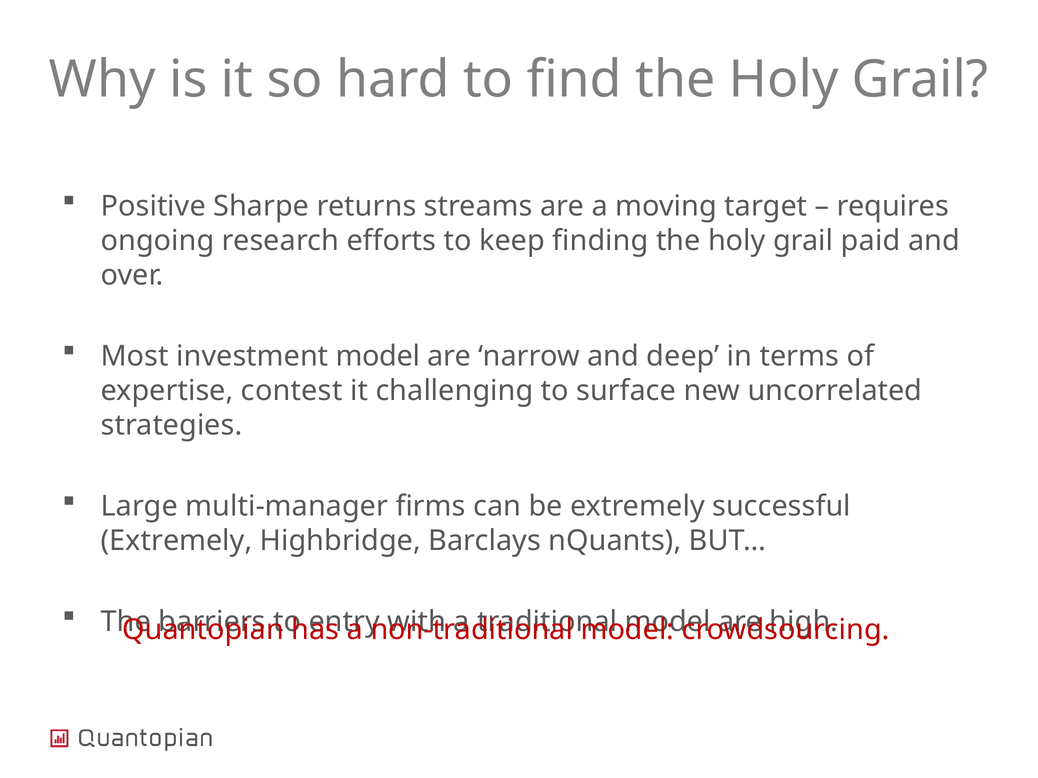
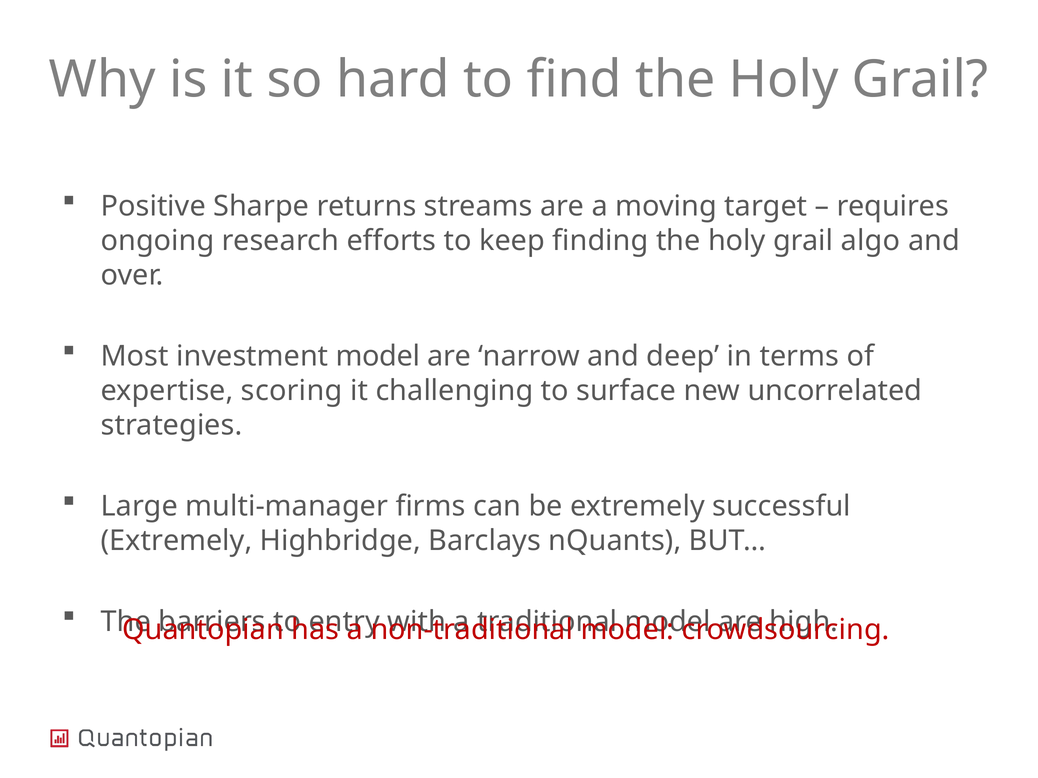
paid: paid -> algo
contest: contest -> scoring
